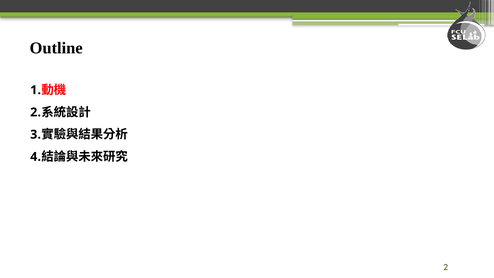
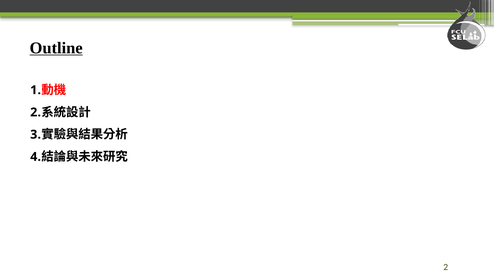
Outline underline: none -> present
